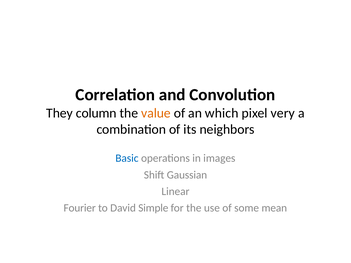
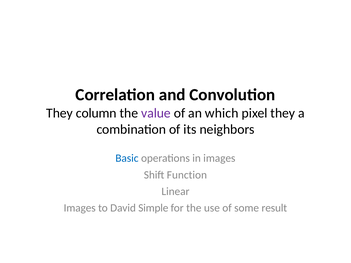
value colour: orange -> purple
pixel very: very -> they
Gaussian: Gaussian -> Function
Fourier at (80, 208): Fourier -> Images
mean: mean -> result
